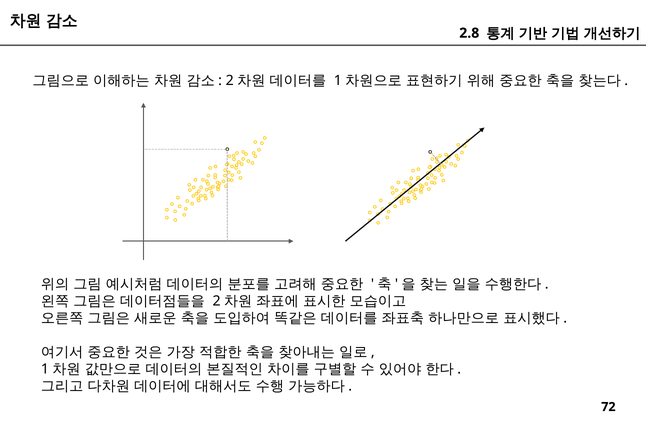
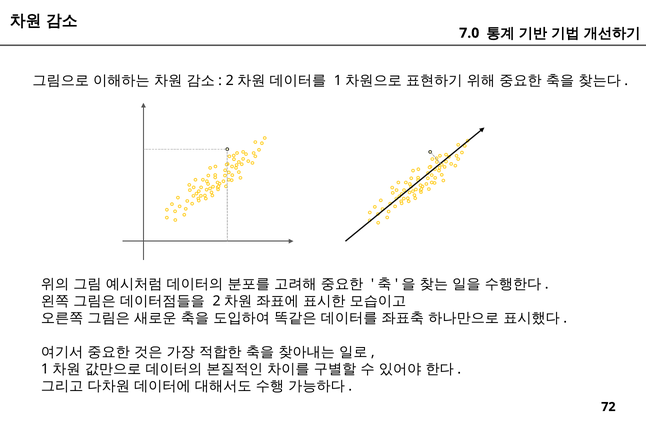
2.8: 2.8 -> 7.0
